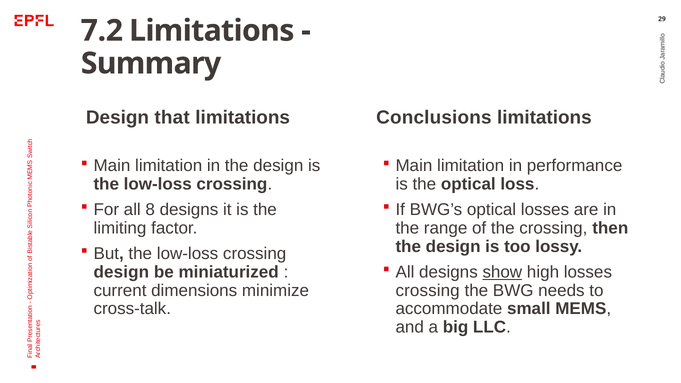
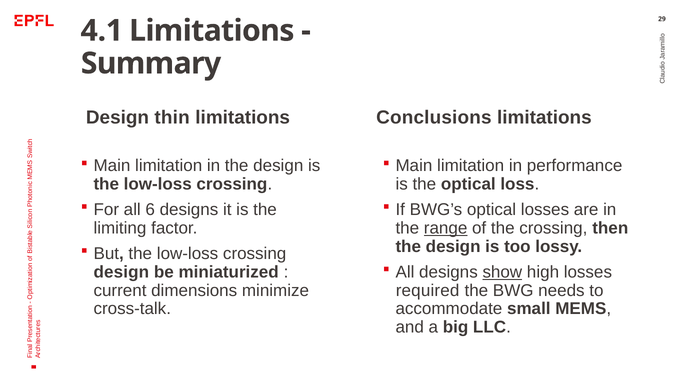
7.2: 7.2 -> 4.1
that: that -> thin
8: 8 -> 6
range underline: none -> present
crossing at (428, 290): crossing -> required
